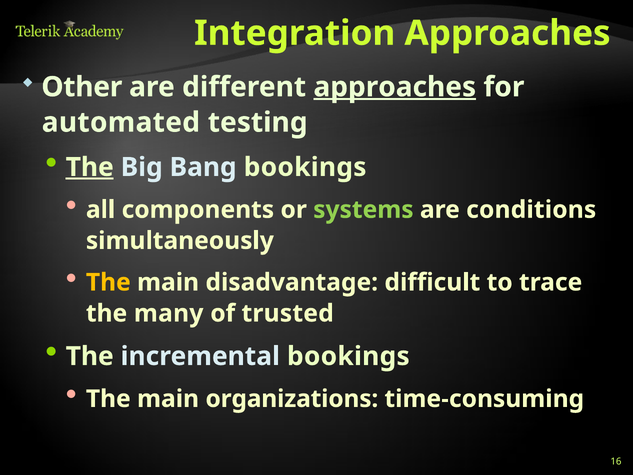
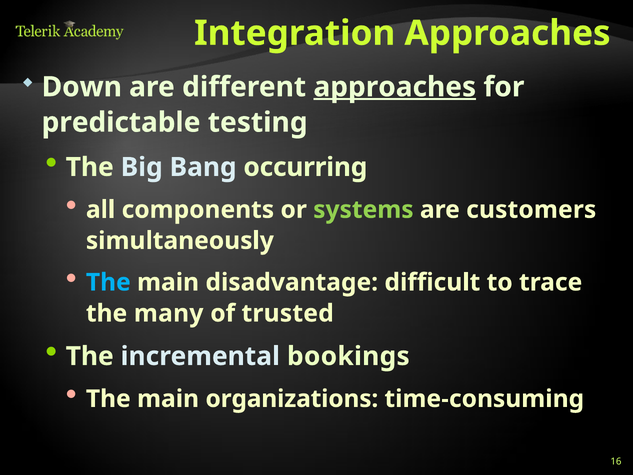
Other: Other -> Down
automated: automated -> predictable
The at (90, 167) underline: present -> none
Bang bookings: bookings -> occurring
conditions: conditions -> customers
The at (108, 282) colour: yellow -> light blue
